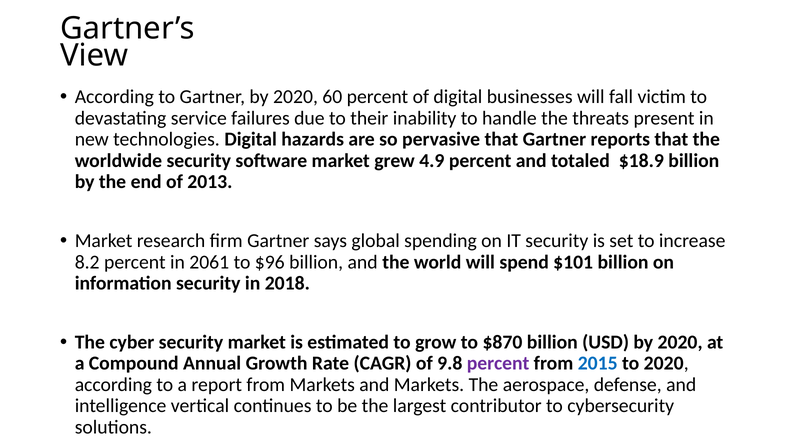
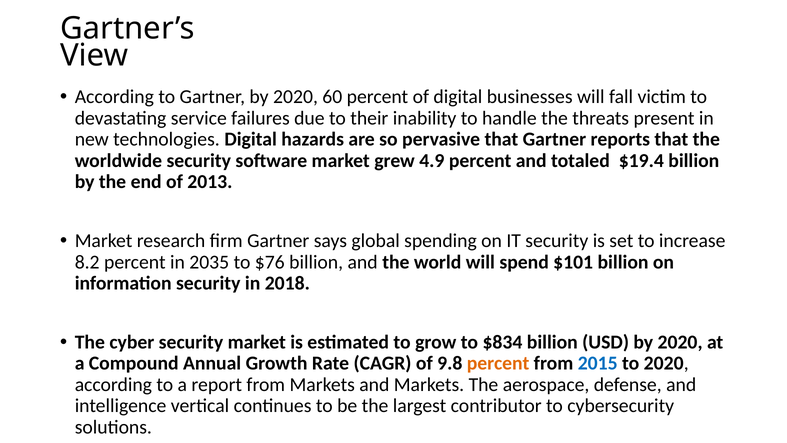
$18.9: $18.9 -> $19.4
2061: 2061 -> 2035
$96: $96 -> $76
$870: $870 -> $834
percent at (498, 363) colour: purple -> orange
